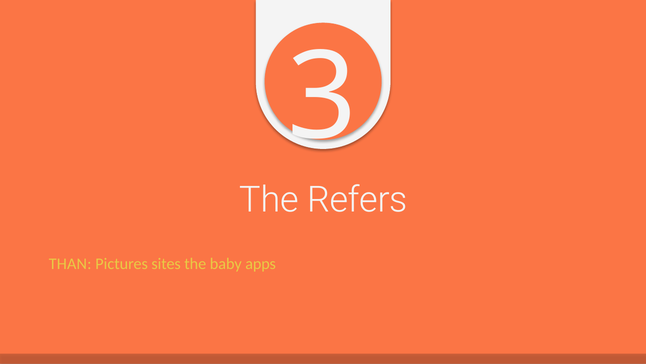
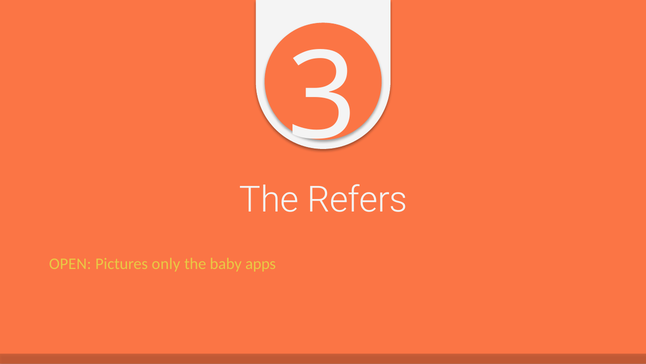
THAN: THAN -> OPEN
sites: sites -> only
